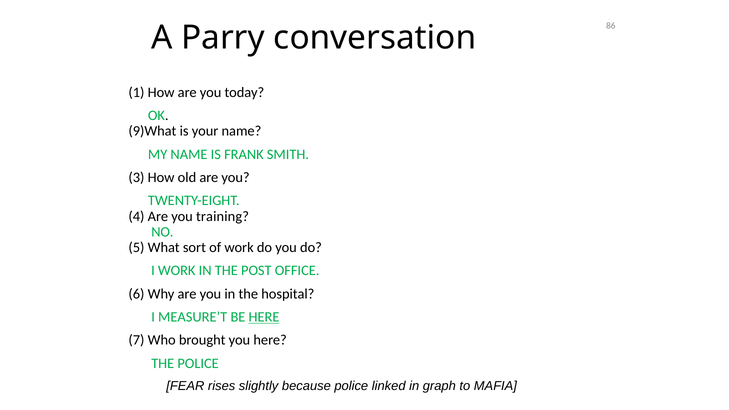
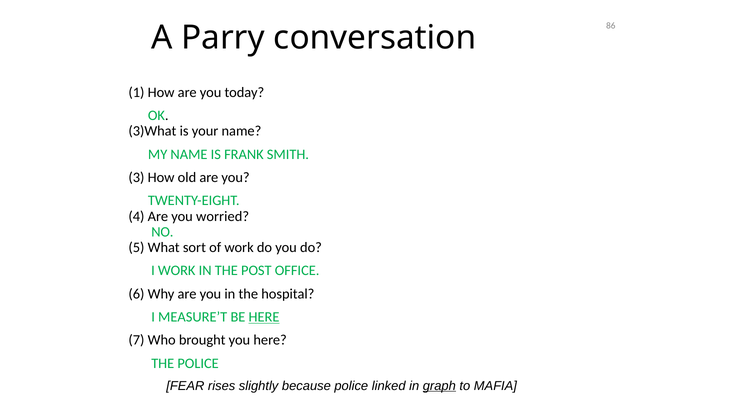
9)What: 9)What -> 3)What
training: training -> worried
graph underline: none -> present
